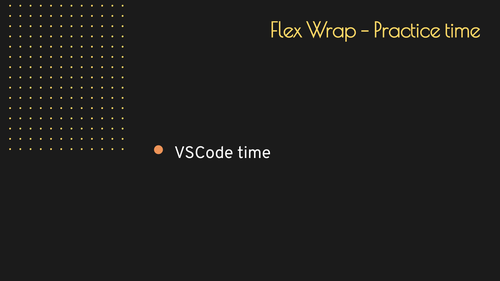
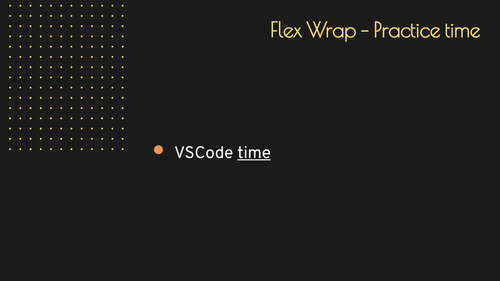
time at (254, 153) underline: none -> present
